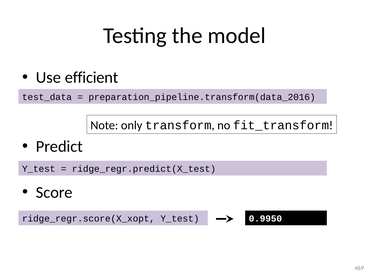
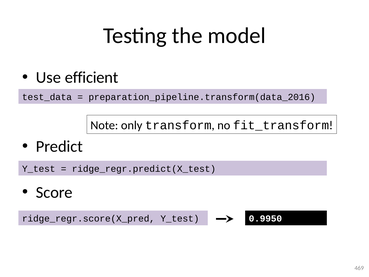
ridge_regr.score(X_xopt: ridge_regr.score(X_xopt -> ridge_regr.score(X_pred
